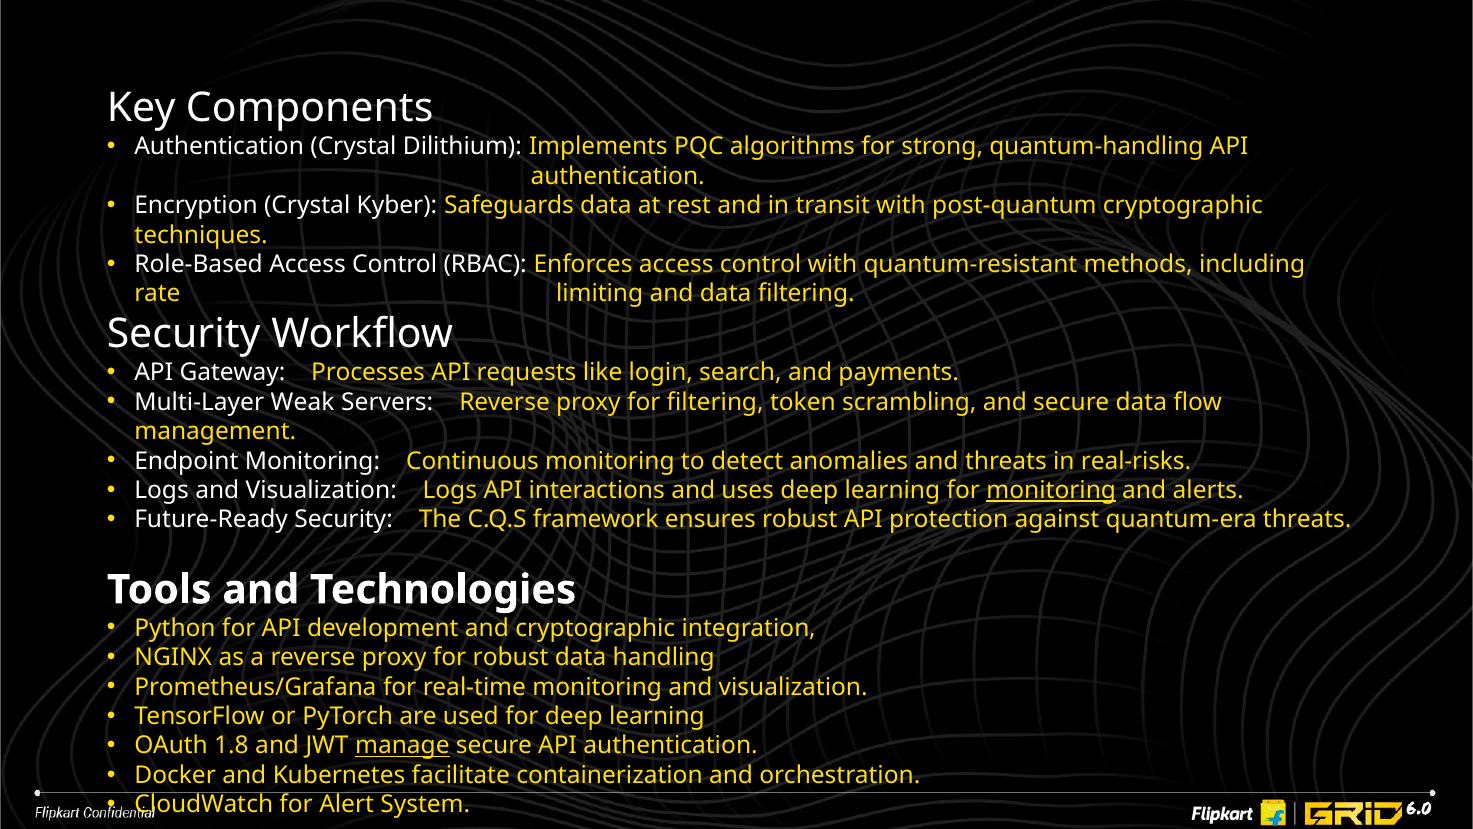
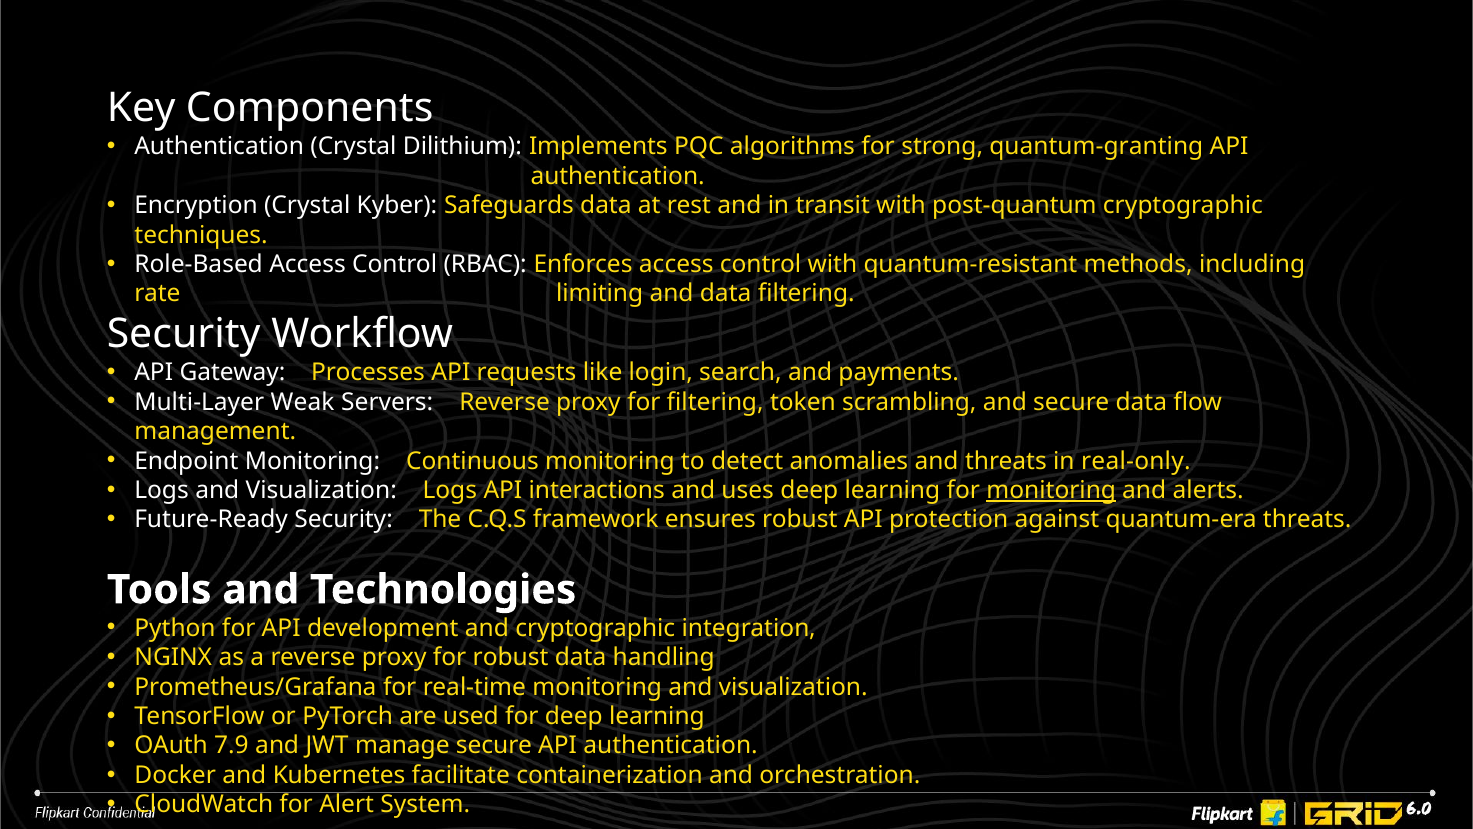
quantum-handling: quantum-handling -> quantum-granting
real-risks: real-risks -> real-only
1.8: 1.8 -> 7.9
manage underline: present -> none
